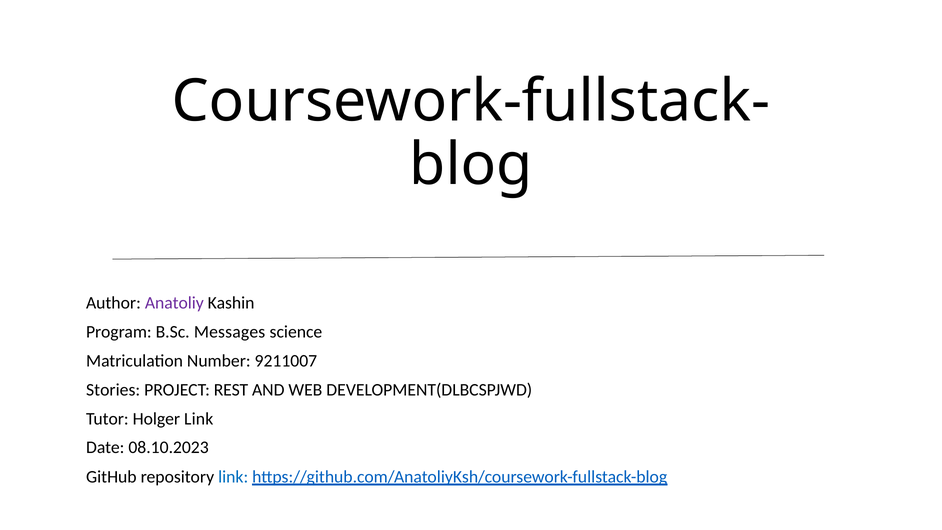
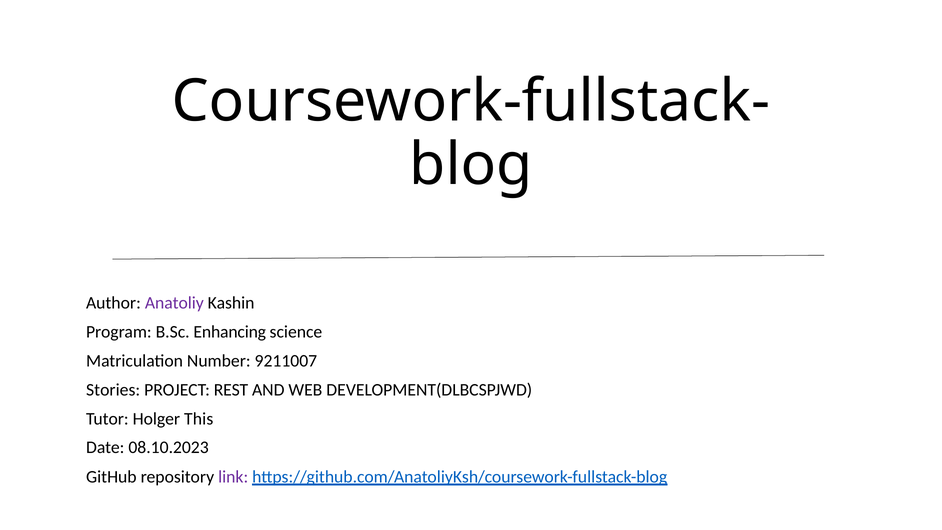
Messages: Messages -> Enhancing
Holger Link: Link -> This
link at (233, 477) colour: blue -> purple
